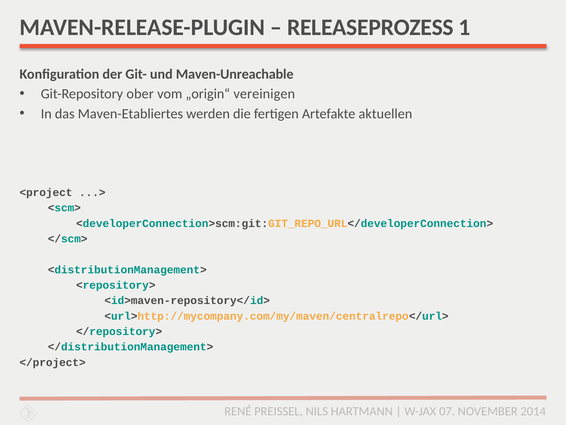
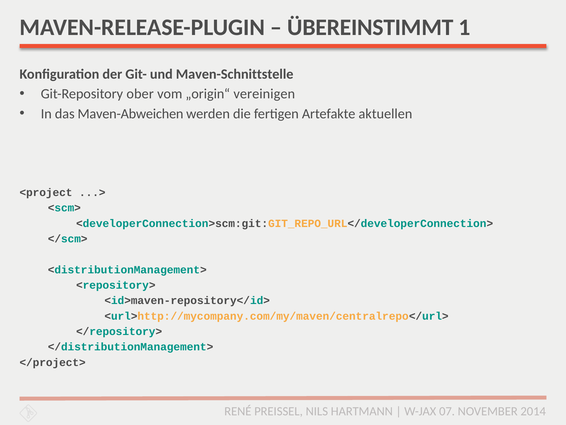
RELEASEPROZESS: RELEASEPROZESS -> ÜBEREINSTIMMT
Maven-Unreachable: Maven-Unreachable -> Maven-Schnittstelle
Maven-Etabliertes: Maven-Etabliertes -> Maven-Abweichen
